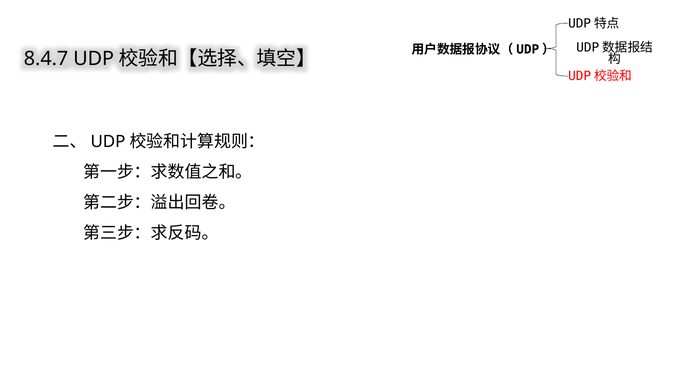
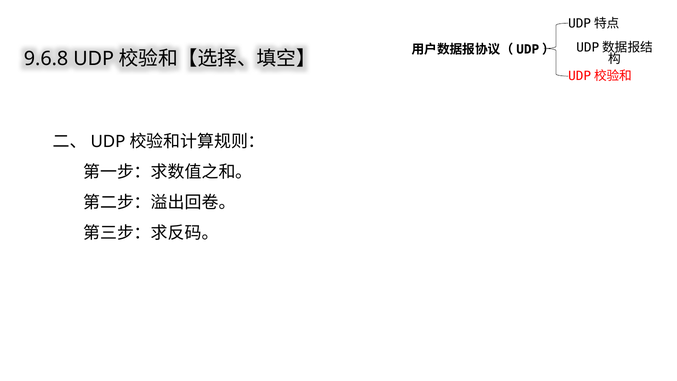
8.4.7: 8.4.7 -> 9.6.8
